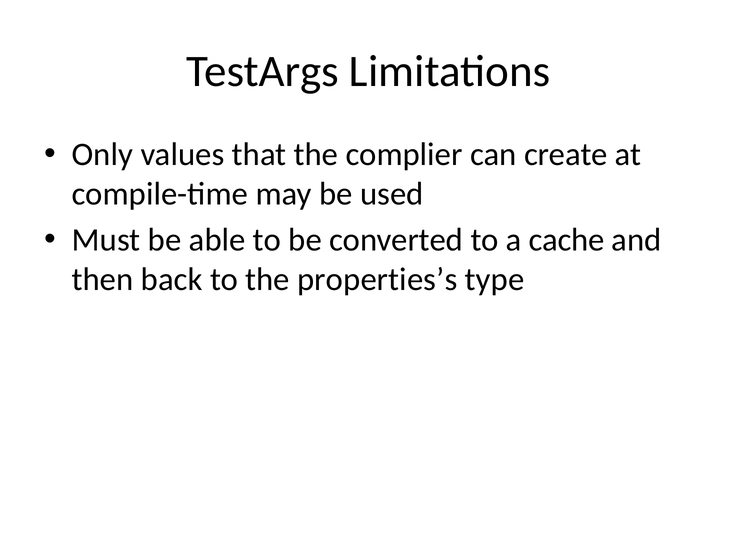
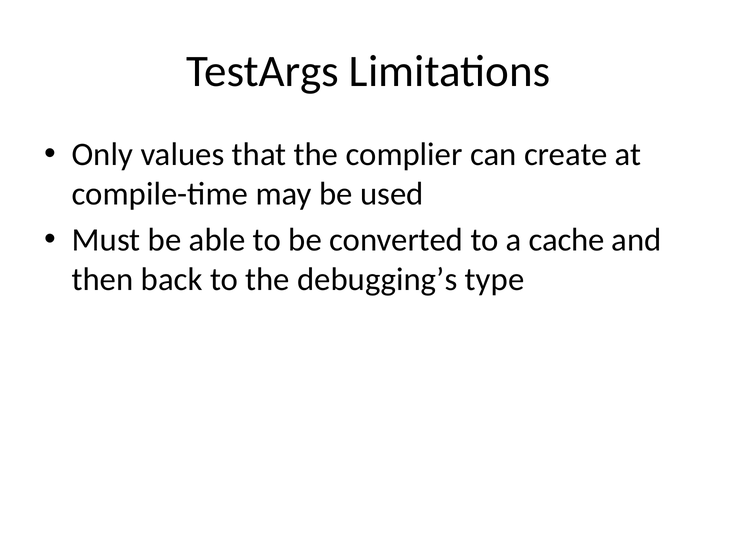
properties’s: properties’s -> debugging’s
